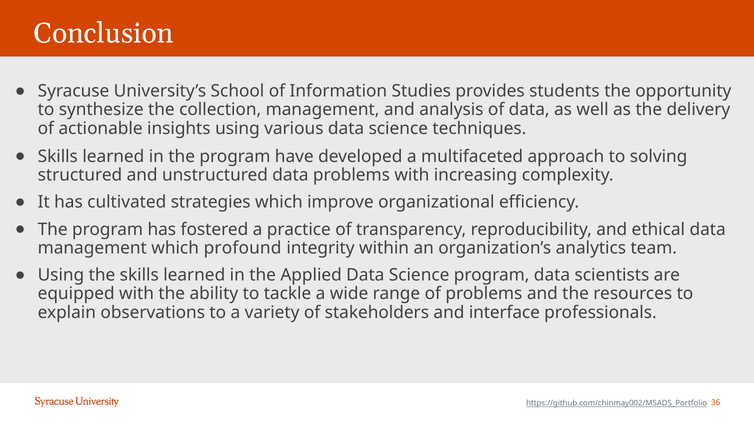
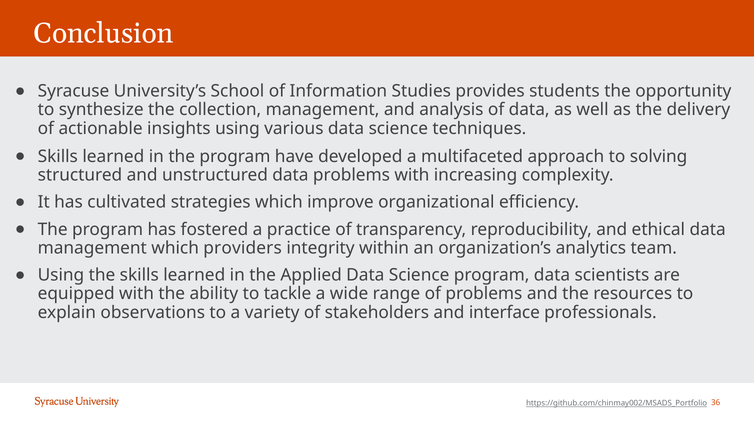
profound: profound -> providers
